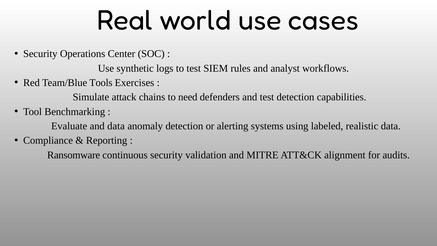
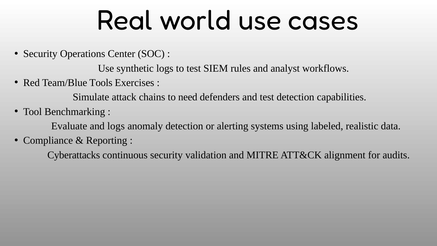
and data: data -> logs
Ransomware: Ransomware -> Cyberattacks
